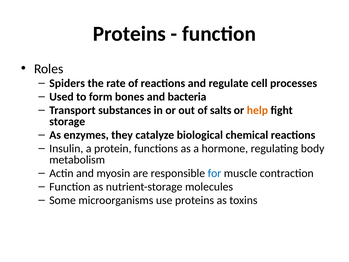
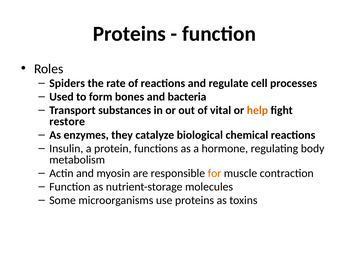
salts: salts -> vital
storage: storage -> restore
for colour: blue -> orange
